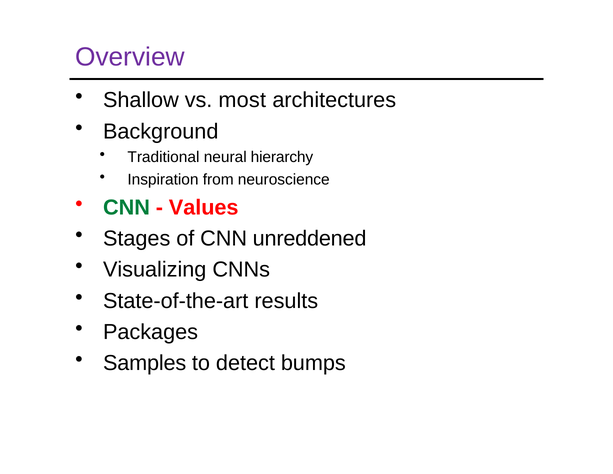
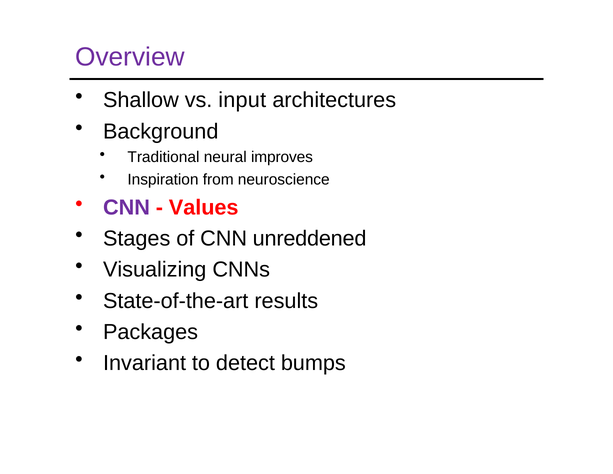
most: most -> input
hierarchy: hierarchy -> improves
CNN at (126, 207) colour: green -> purple
Samples: Samples -> Invariant
